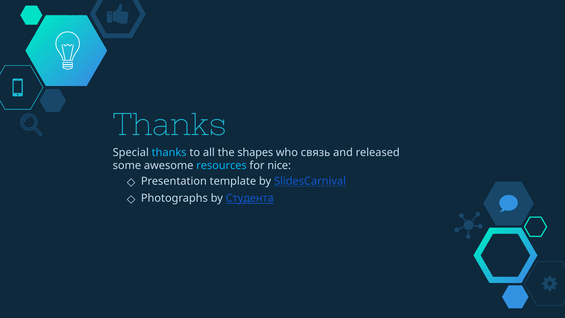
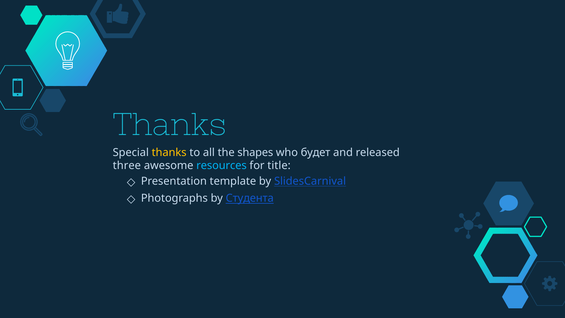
thanks at (169, 152) colour: light blue -> yellow
связь: связь -> будет
some: some -> three
nice: nice -> title
